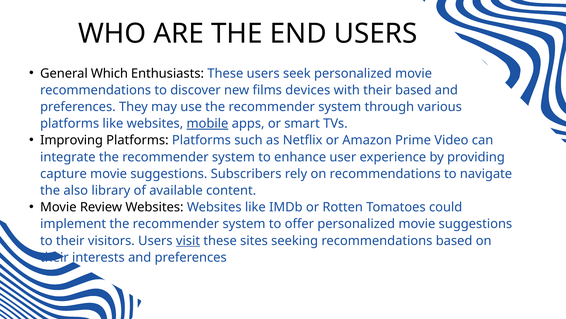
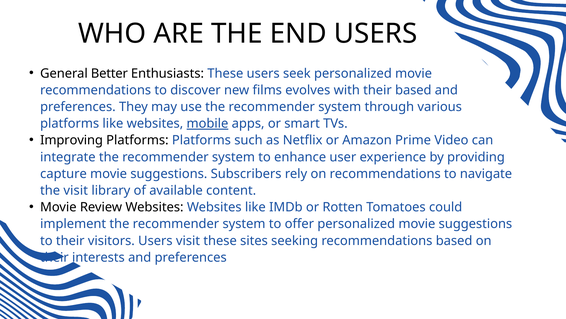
Which: Which -> Better
devices: devices -> evolves
the also: also -> visit
visit at (188, 240) underline: present -> none
